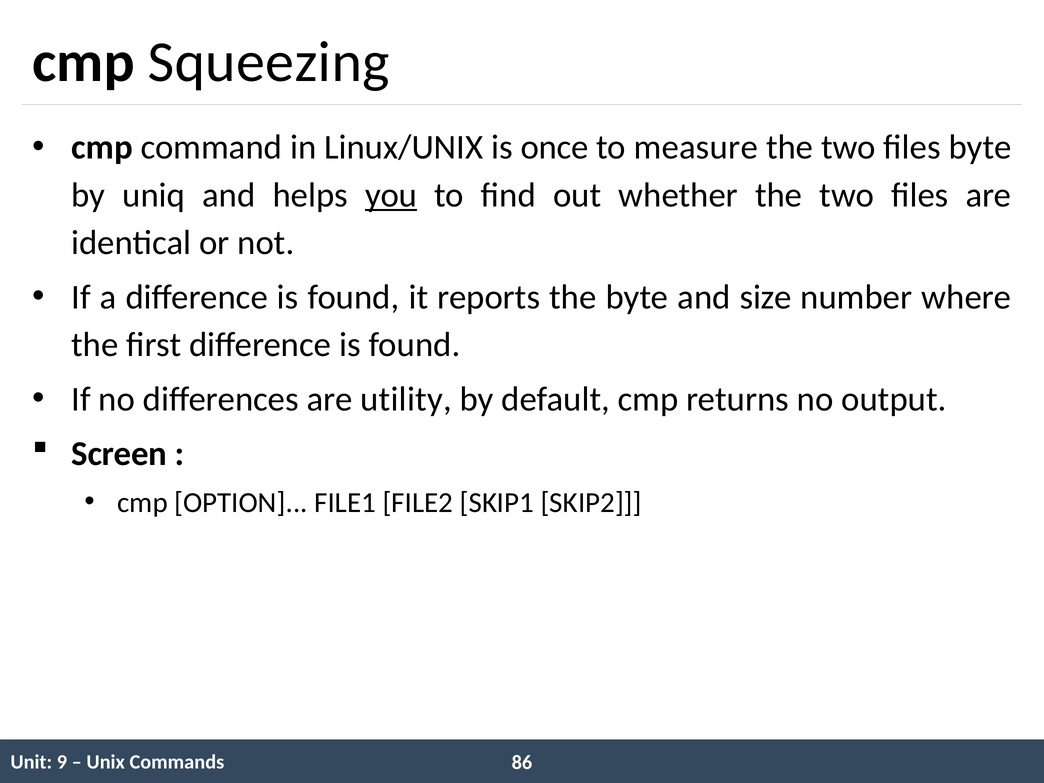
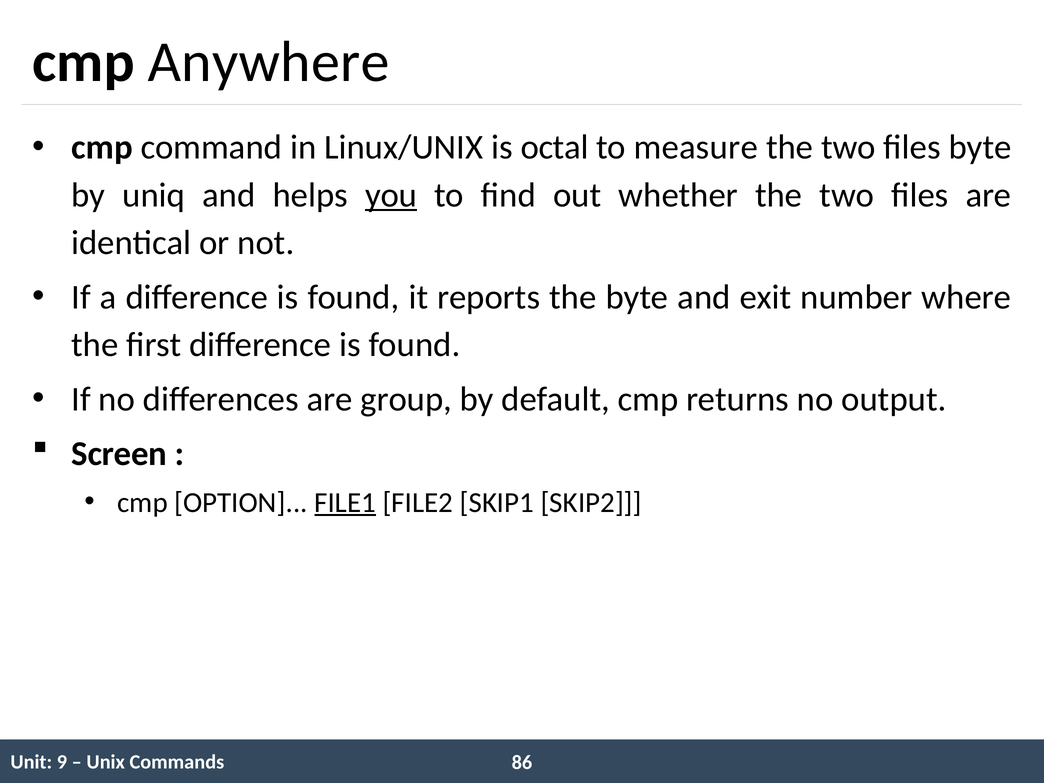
Squeezing: Squeezing -> Anywhere
once: once -> octal
size: size -> exit
utility: utility -> group
FILE1 underline: none -> present
